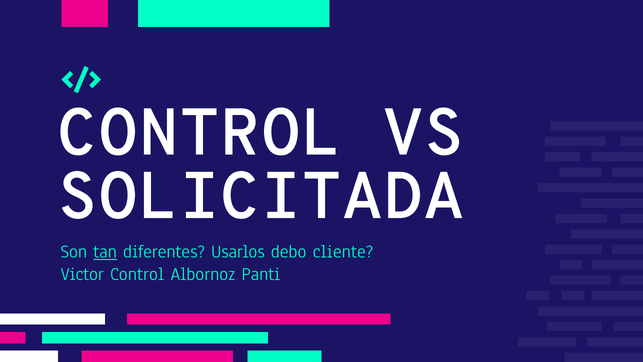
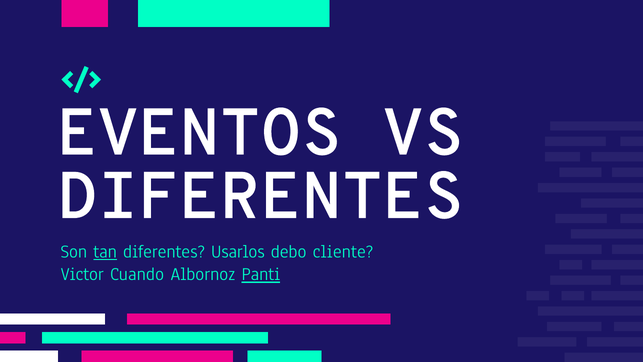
CONTROL at (199, 133): CONTROL -> EVENTOS
SOLICITADA at (261, 196): SOLICITADA -> DIFERENTES
Victor Control: Control -> Cuando
Panti underline: none -> present
